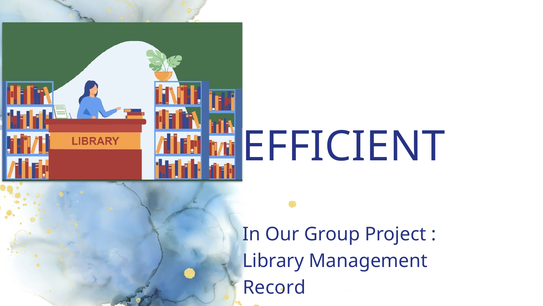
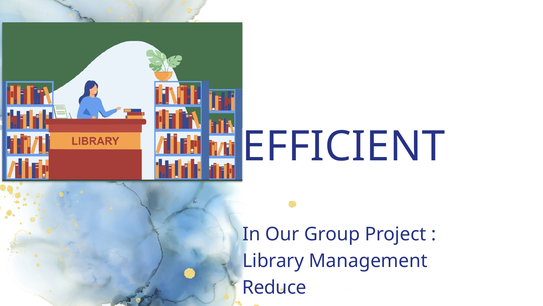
Record: Record -> Reduce
